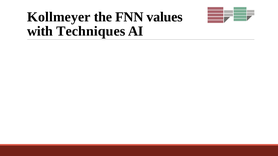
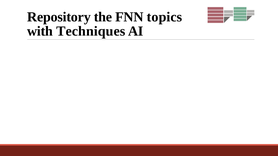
Kollmeyer: Kollmeyer -> Repository
values: values -> topics
